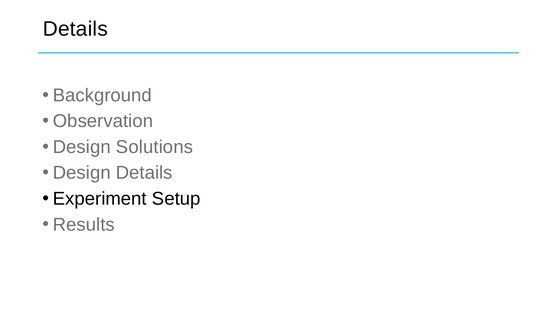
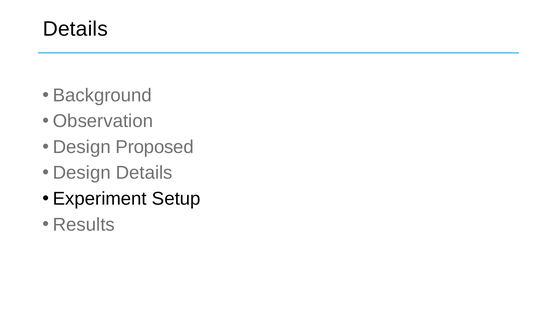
Solutions: Solutions -> Proposed
